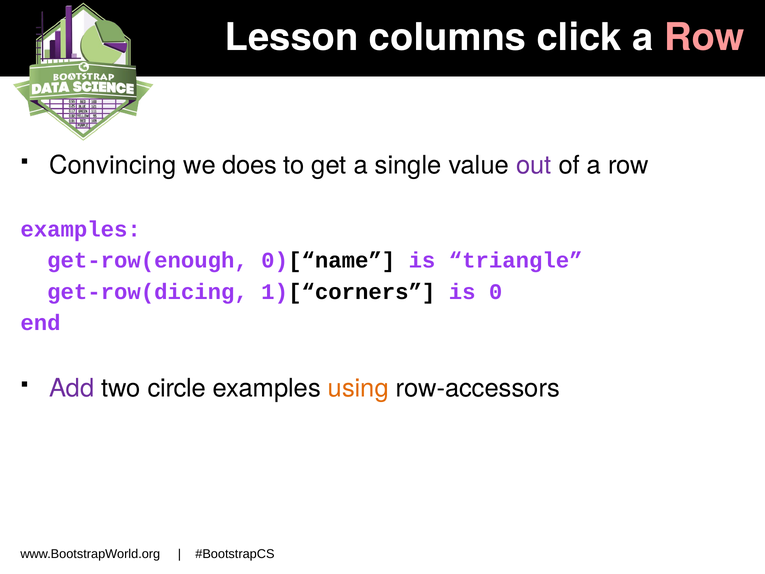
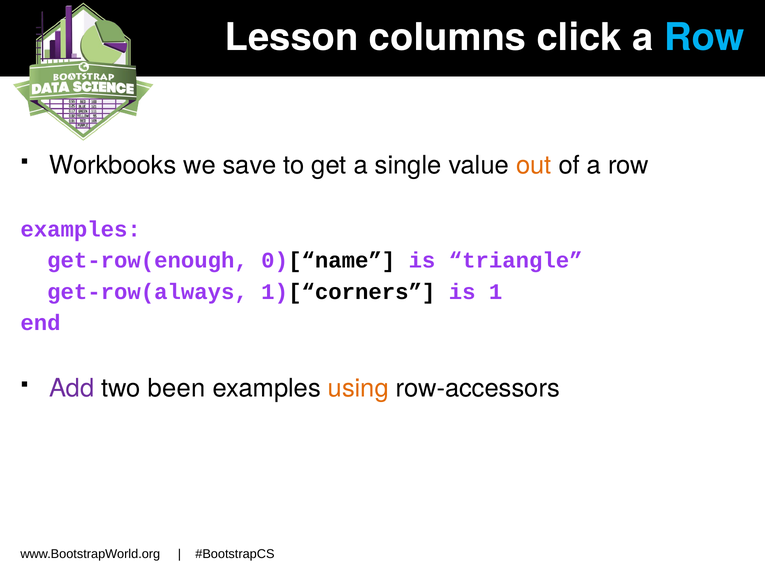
Row at (704, 38) colour: pink -> light blue
Convincing: Convincing -> Workbooks
does: does -> save
out colour: purple -> orange
get-row(dicing: get-row(dicing -> get-row(always
0: 0 -> 1
circle: circle -> been
